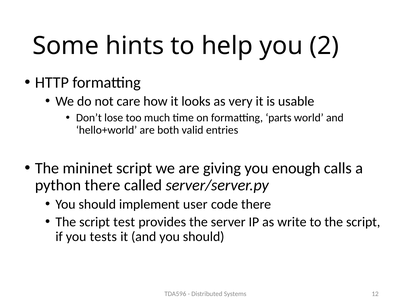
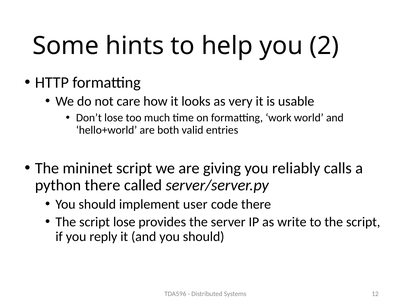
parts: parts -> work
enough: enough -> reliably
script test: test -> lose
tests: tests -> reply
